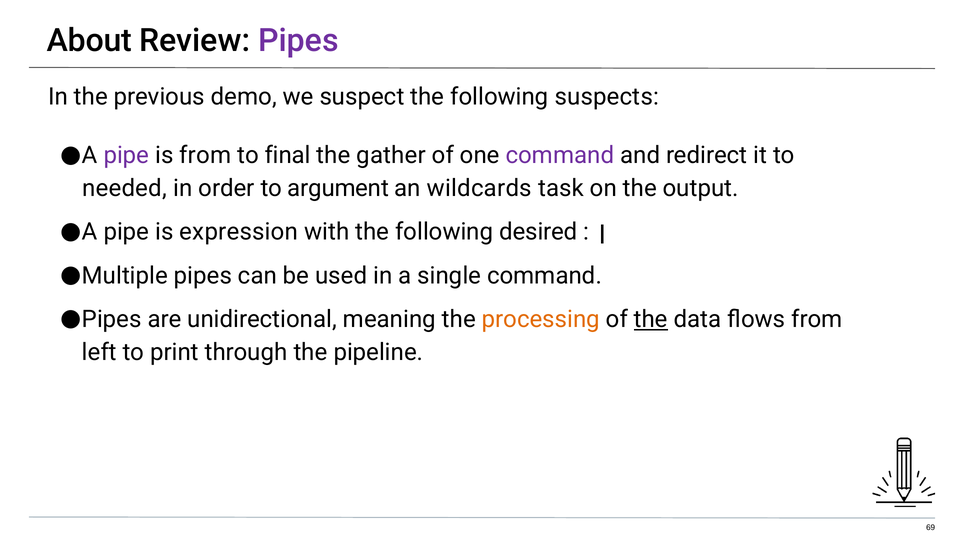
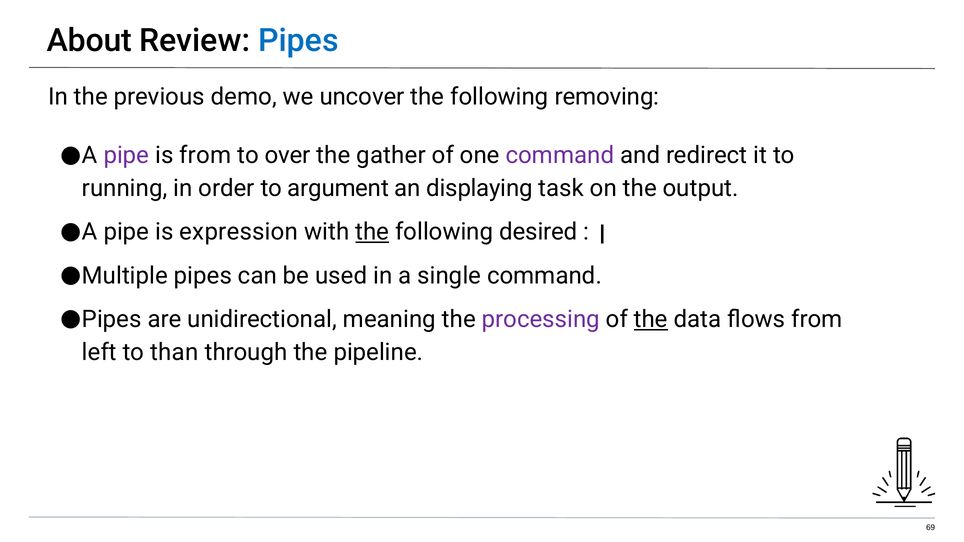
Pipes at (298, 41) colour: purple -> blue
suspect: suspect -> uncover
suspects: suspects -> removing
final: final -> over
needed: needed -> running
wildcards: wildcards -> displaying
the at (372, 232) underline: none -> present
processing colour: orange -> purple
print: print -> than
